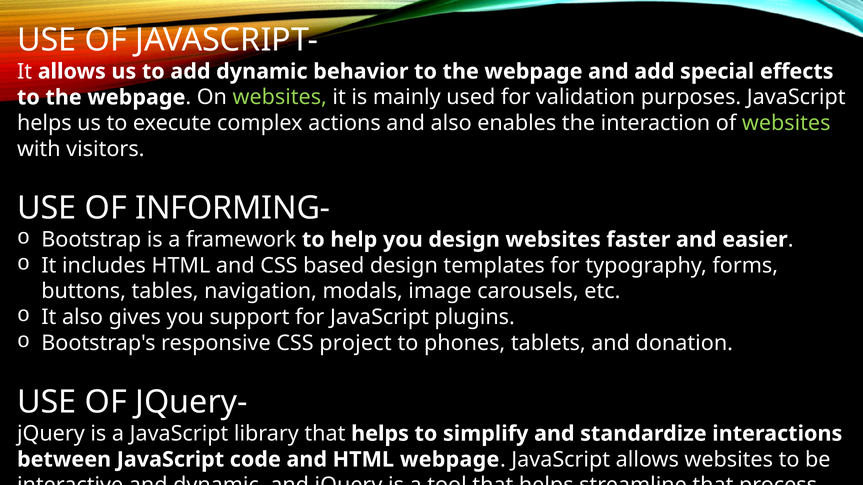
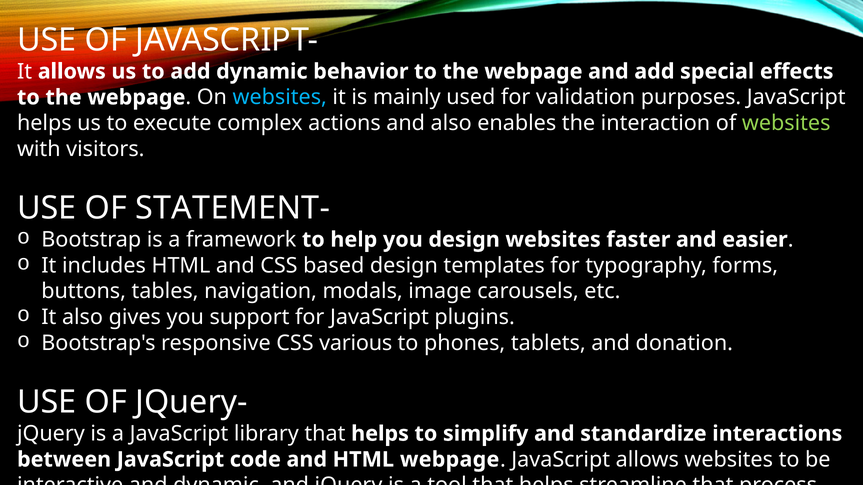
websites at (280, 97) colour: light green -> light blue
INFORMING-: INFORMING- -> STATEMENT-
project: project -> various
